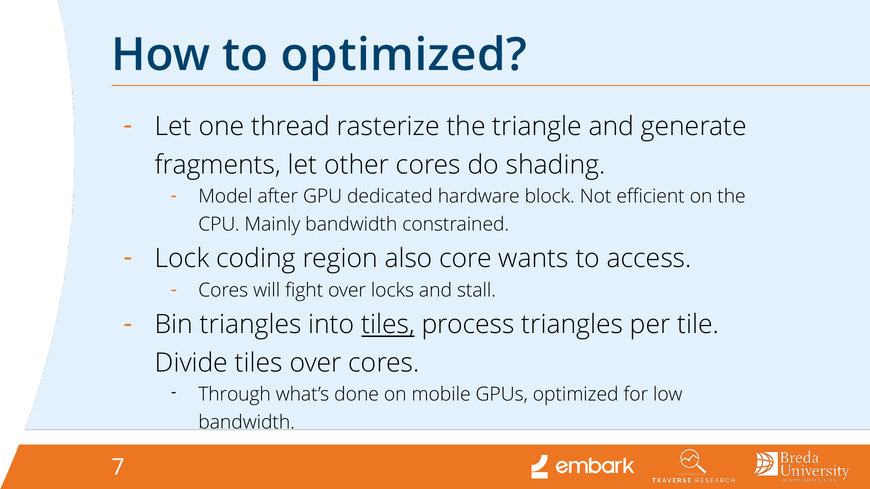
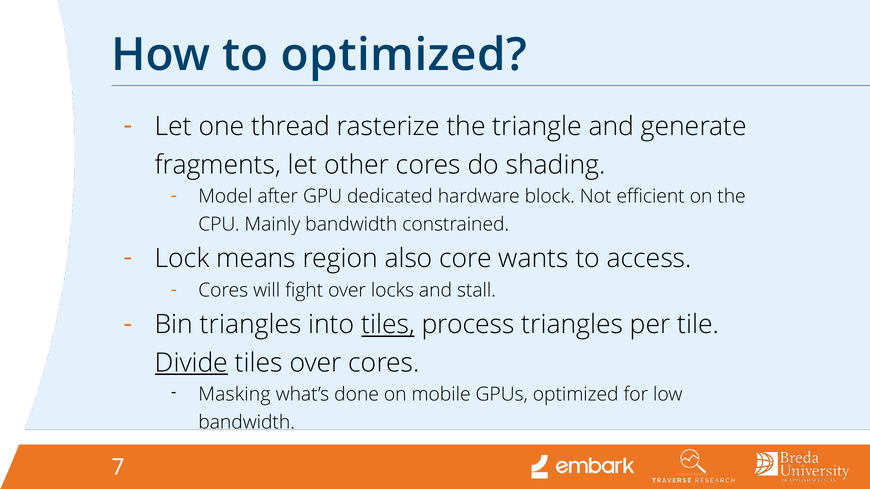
coding: coding -> means
Divide underline: none -> present
Through: Through -> Masking
